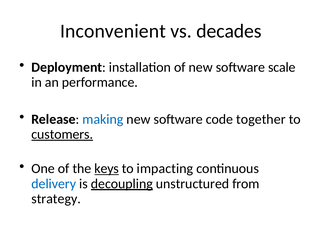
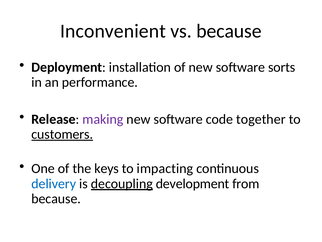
vs decades: decades -> because
scale: scale -> sorts
making colour: blue -> purple
keys underline: present -> none
unstructured: unstructured -> development
strategy at (56, 198): strategy -> because
